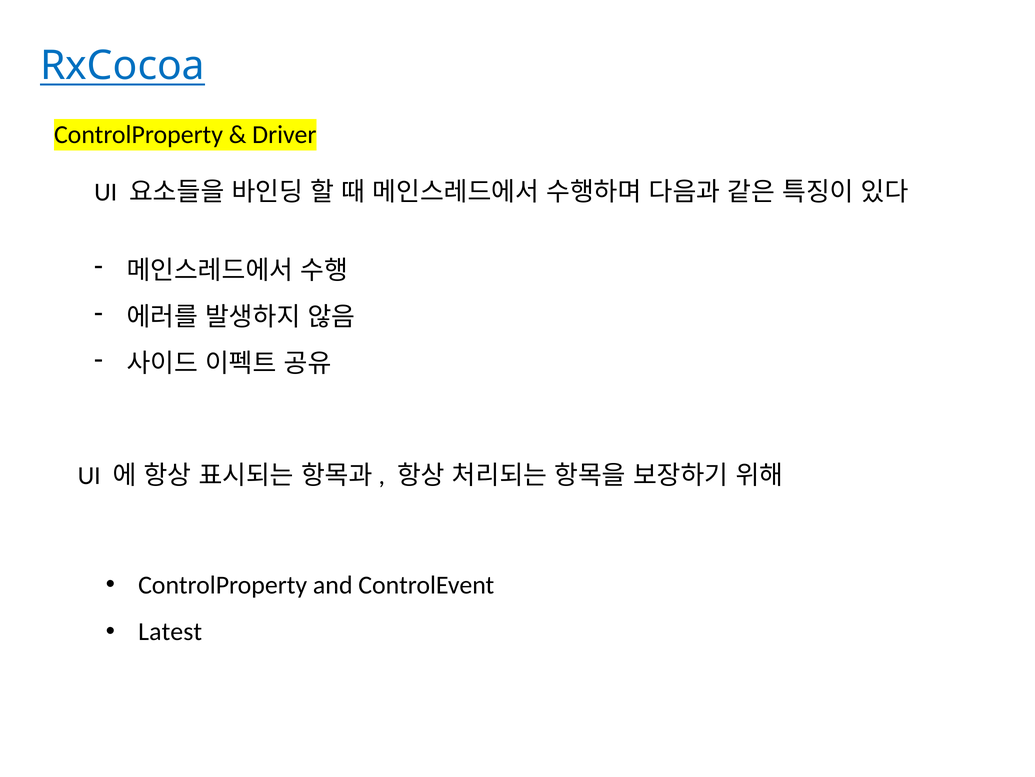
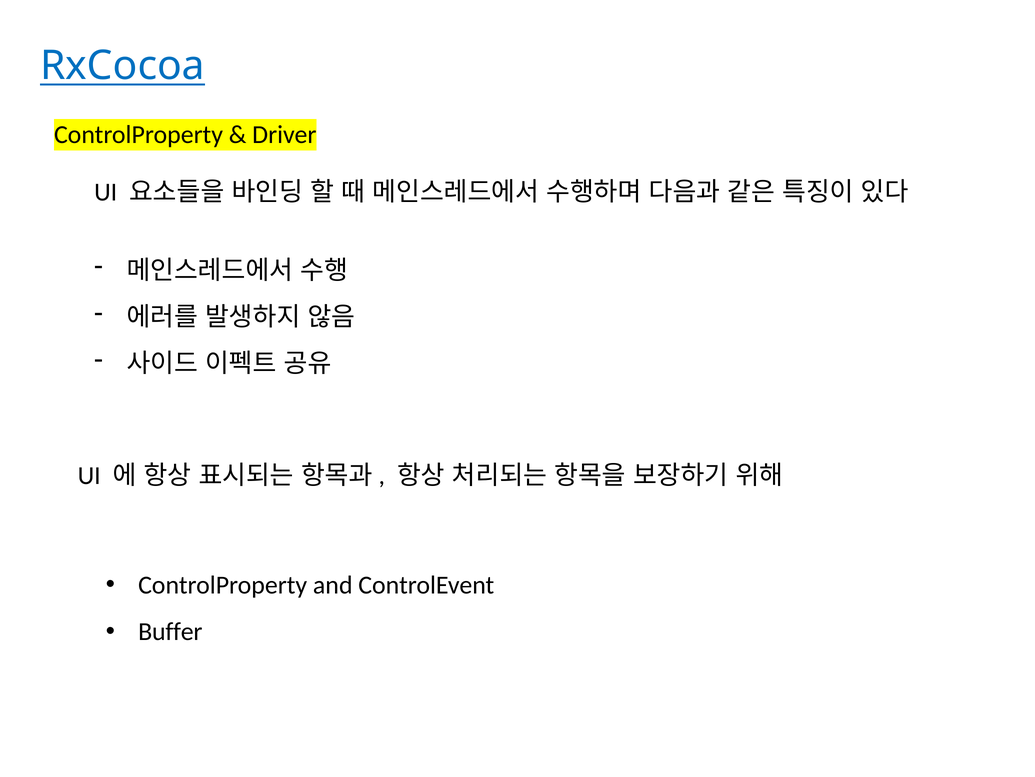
Latest: Latest -> Buffer
